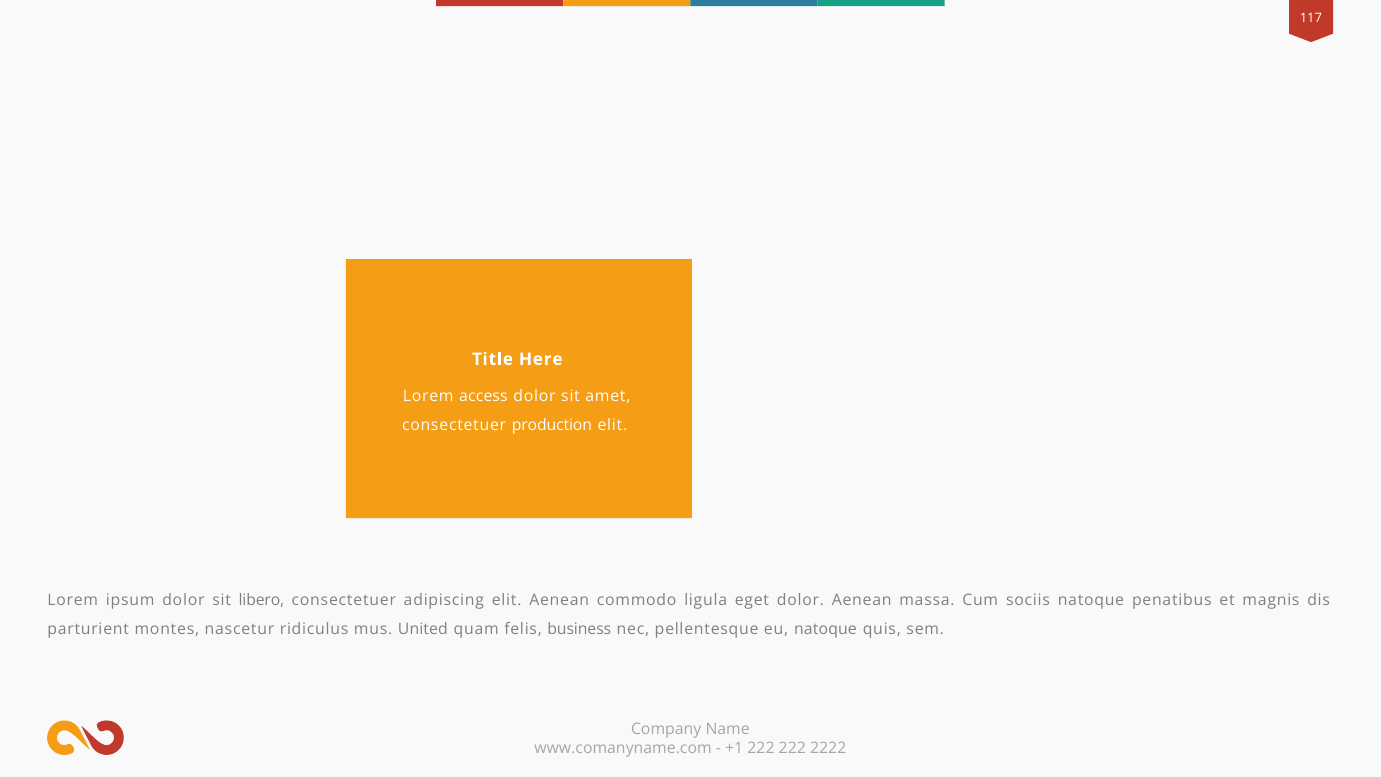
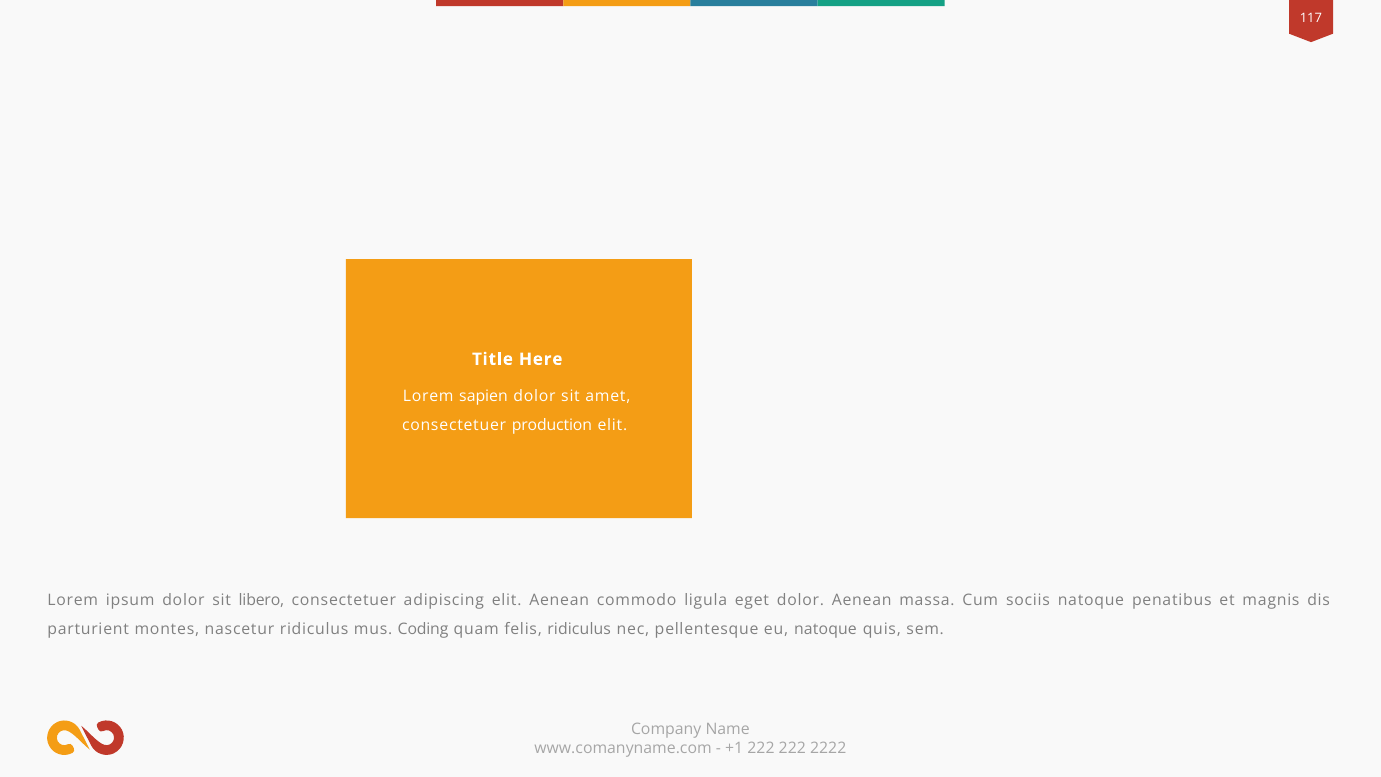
access: access -> sapien
United: United -> Coding
felis business: business -> ridiculus
